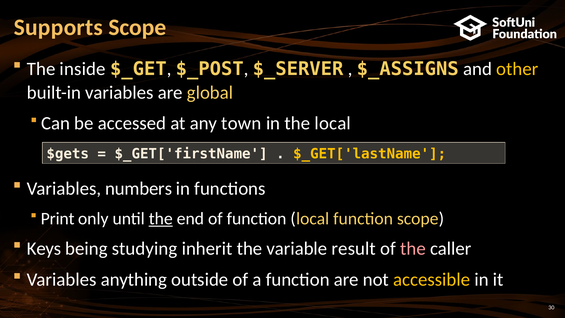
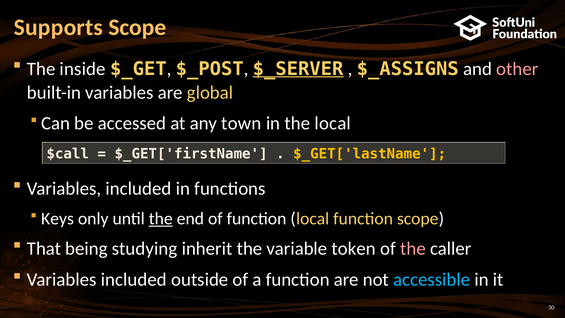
$_SERVER underline: none -> present
other colour: yellow -> pink
$gets: $gets -> $call
numbers at (139, 189): numbers -> included
Print: Print -> Keys
Keys: Keys -> That
result: result -> token
anything at (134, 279): anything -> included
accessible colour: yellow -> light blue
